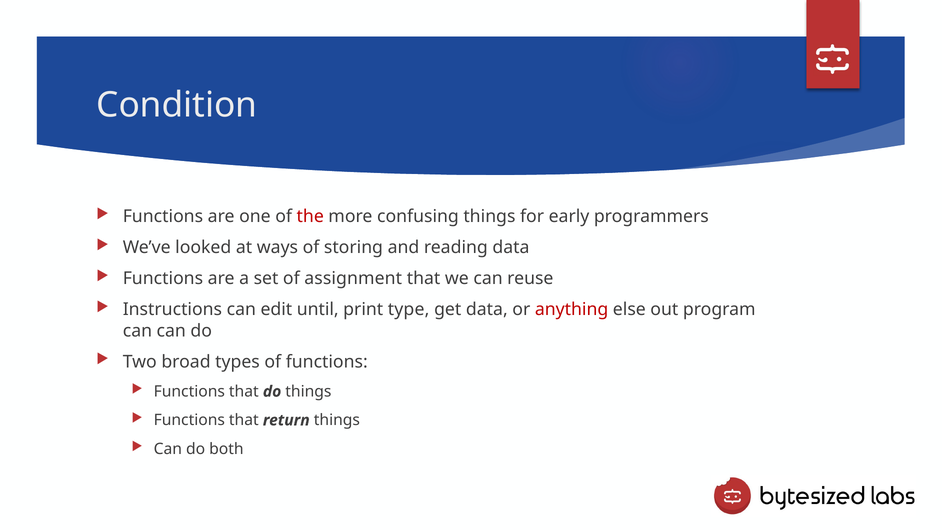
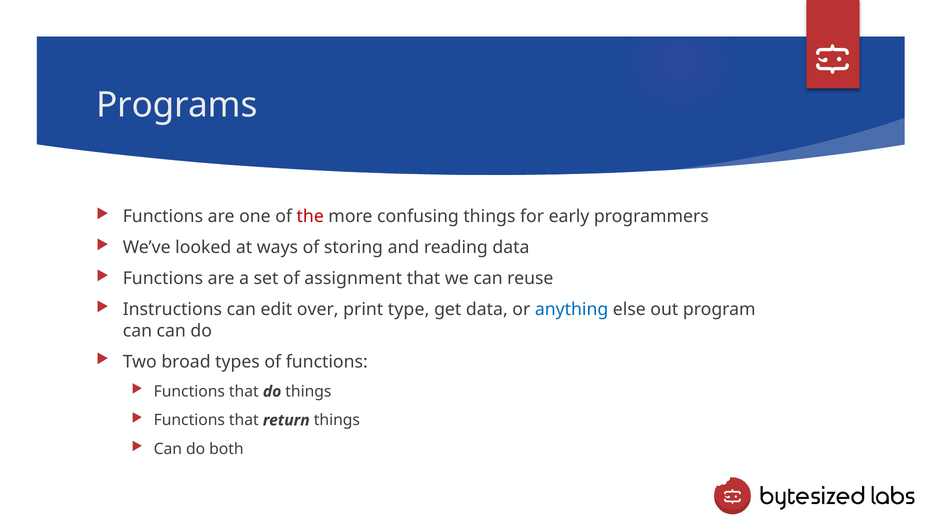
Condition: Condition -> Programs
until: until -> over
anything colour: red -> blue
